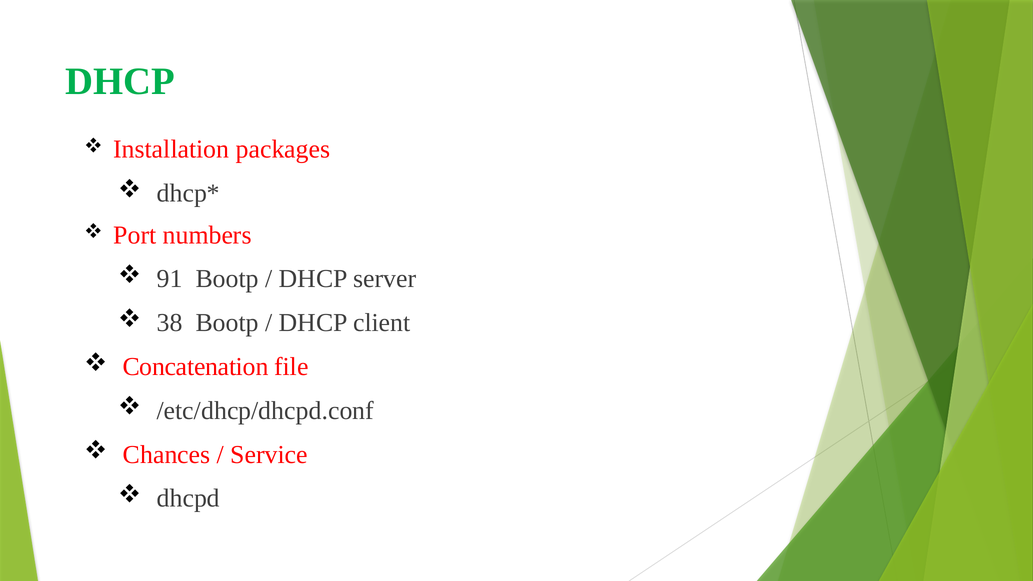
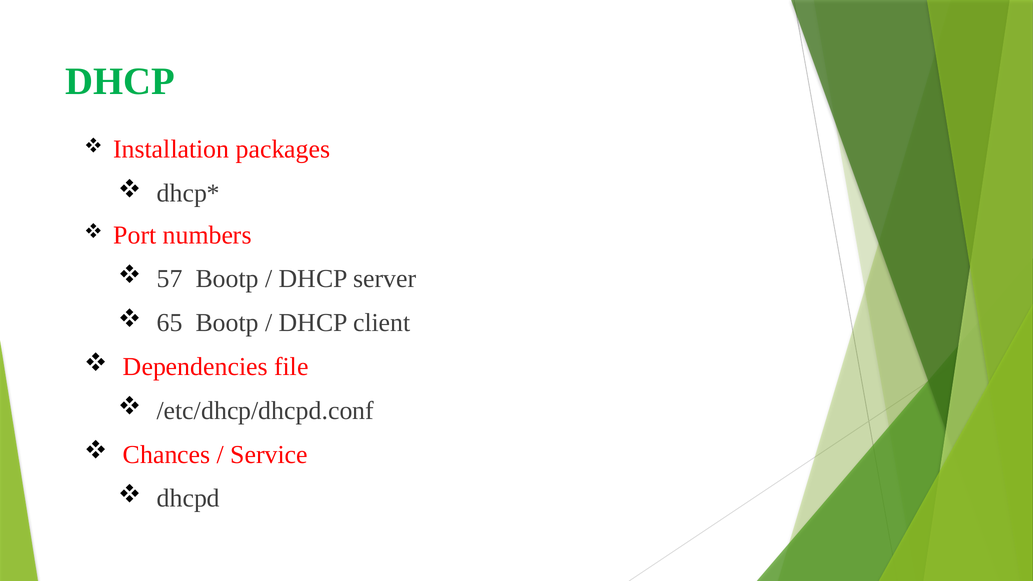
91: 91 -> 57
38: 38 -> 65
Concatenation: Concatenation -> Dependencies
